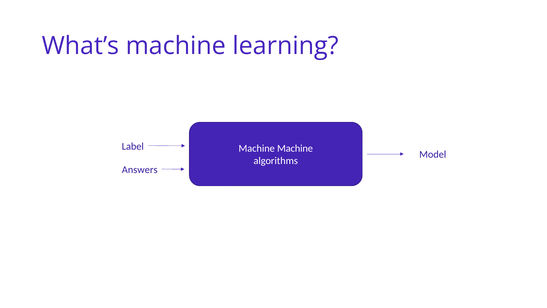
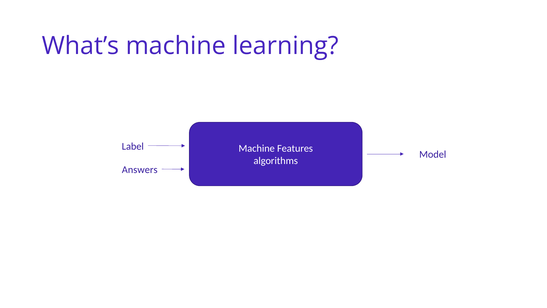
Machine Machine: Machine -> Features
